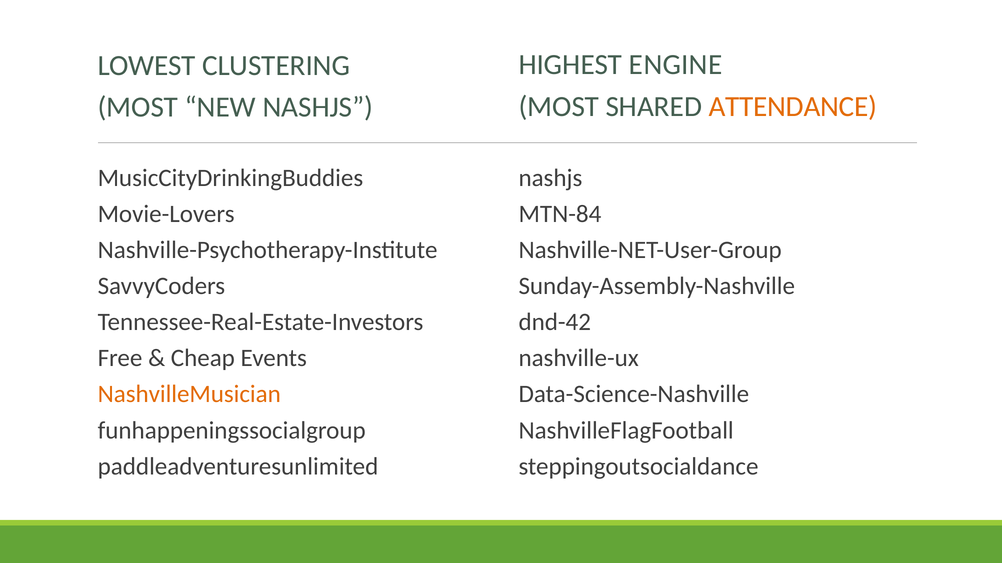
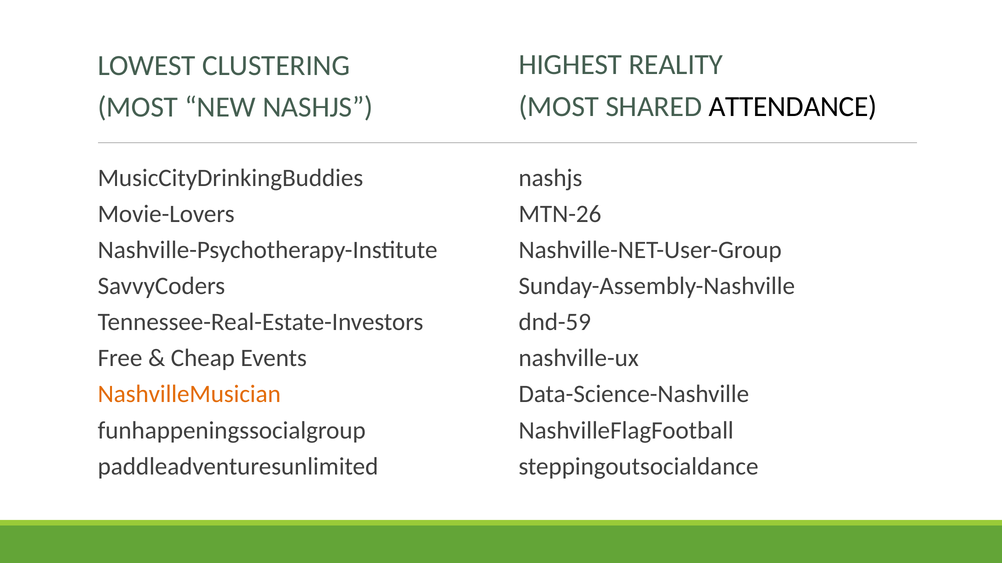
ENGINE: ENGINE -> REALITY
ATTENDANCE colour: orange -> black
MTN-84: MTN-84 -> MTN-26
dnd-42: dnd-42 -> dnd-59
